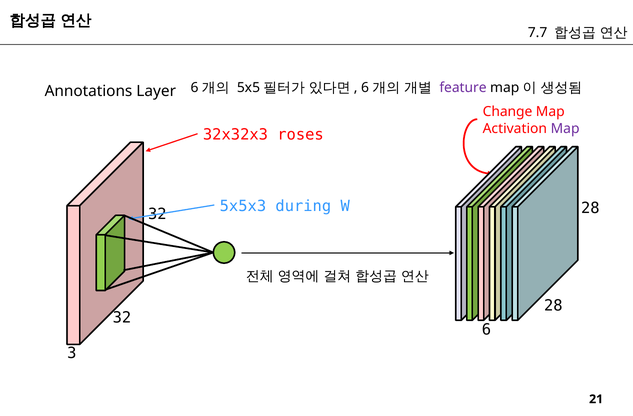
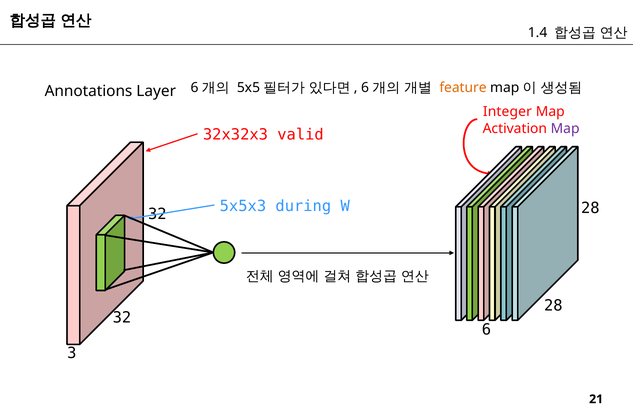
7.7: 7.7 -> 1.4
feature colour: purple -> orange
Change: Change -> Integer
roses: roses -> valid
